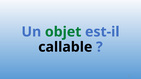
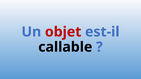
objet colour: green -> red
